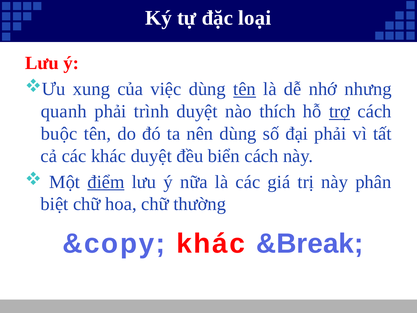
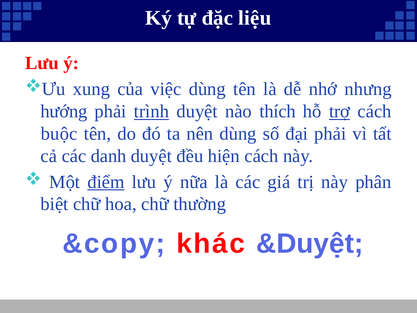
loại: loại -> liệu
tên at (245, 89) underline: present -> none
quanh: quanh -> hướng
trình underline: none -> present
các khác: khác -> danh
biển: biển -> hiện
&Break: &Break -> &Duyệt
